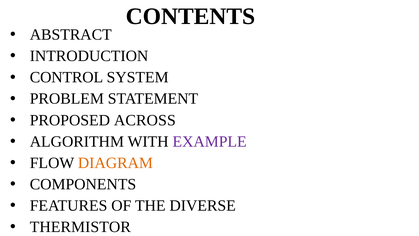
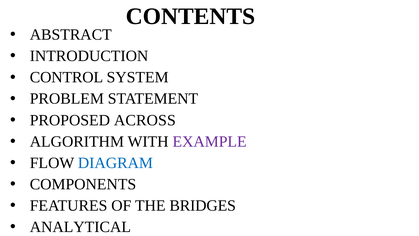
DIAGRAM colour: orange -> blue
DIVERSE: DIVERSE -> BRIDGES
THERMISTOR: THERMISTOR -> ANALYTICAL
